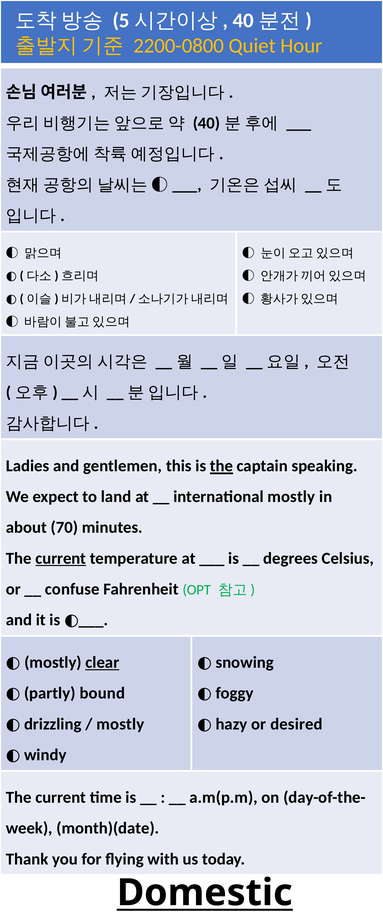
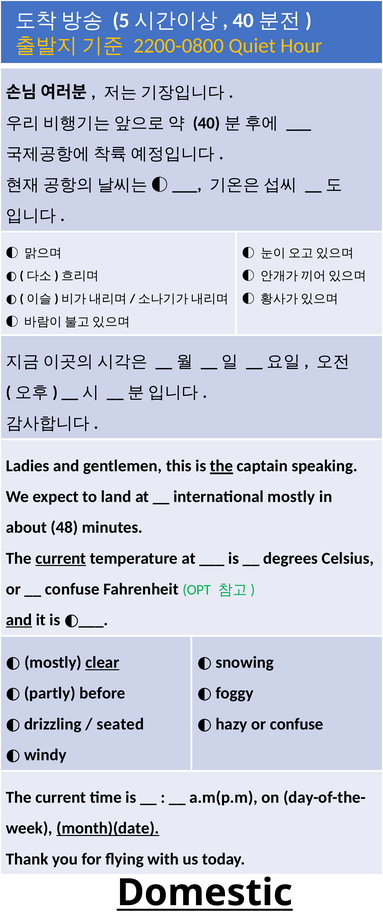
70: 70 -> 48
and at (19, 620) underline: none -> present
bound: bound -> before
mostly at (120, 724): mostly -> seated
or desired: desired -> confuse
month)(date underline: none -> present
